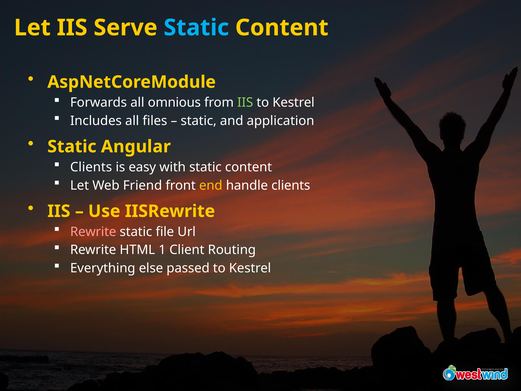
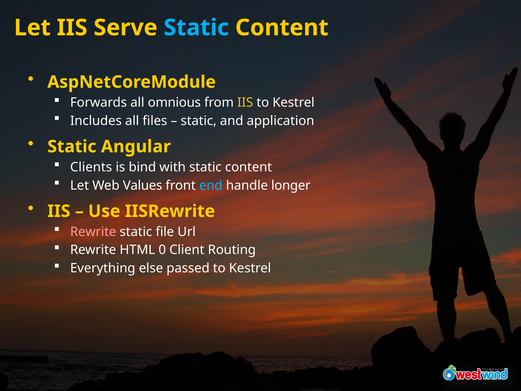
IIS at (245, 103) colour: light green -> yellow
easy: easy -> bind
Friend: Friend -> Values
end colour: yellow -> light blue
handle clients: clients -> longer
1: 1 -> 0
